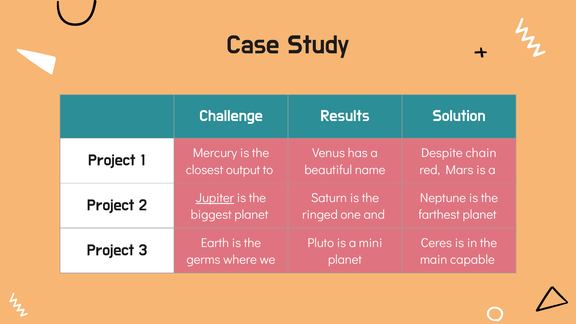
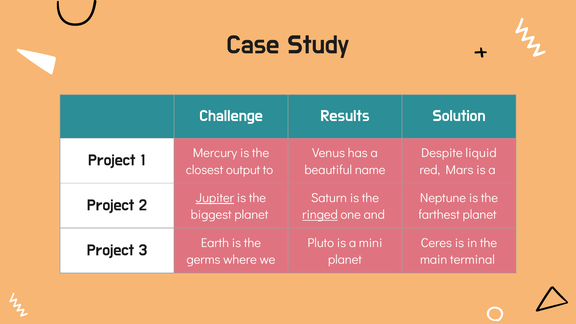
chain: chain -> liquid
ringed underline: none -> present
capable: capable -> terminal
